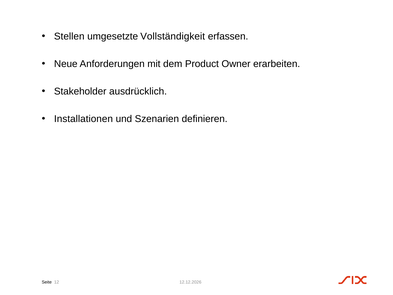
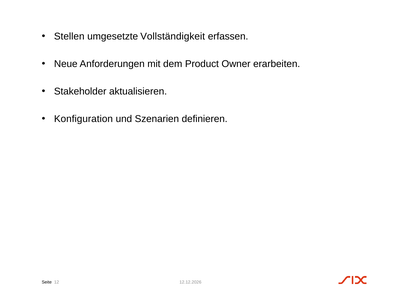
ausdrücklich: ausdrücklich -> aktualisieren
Installationen: Installationen -> Konfiguration
